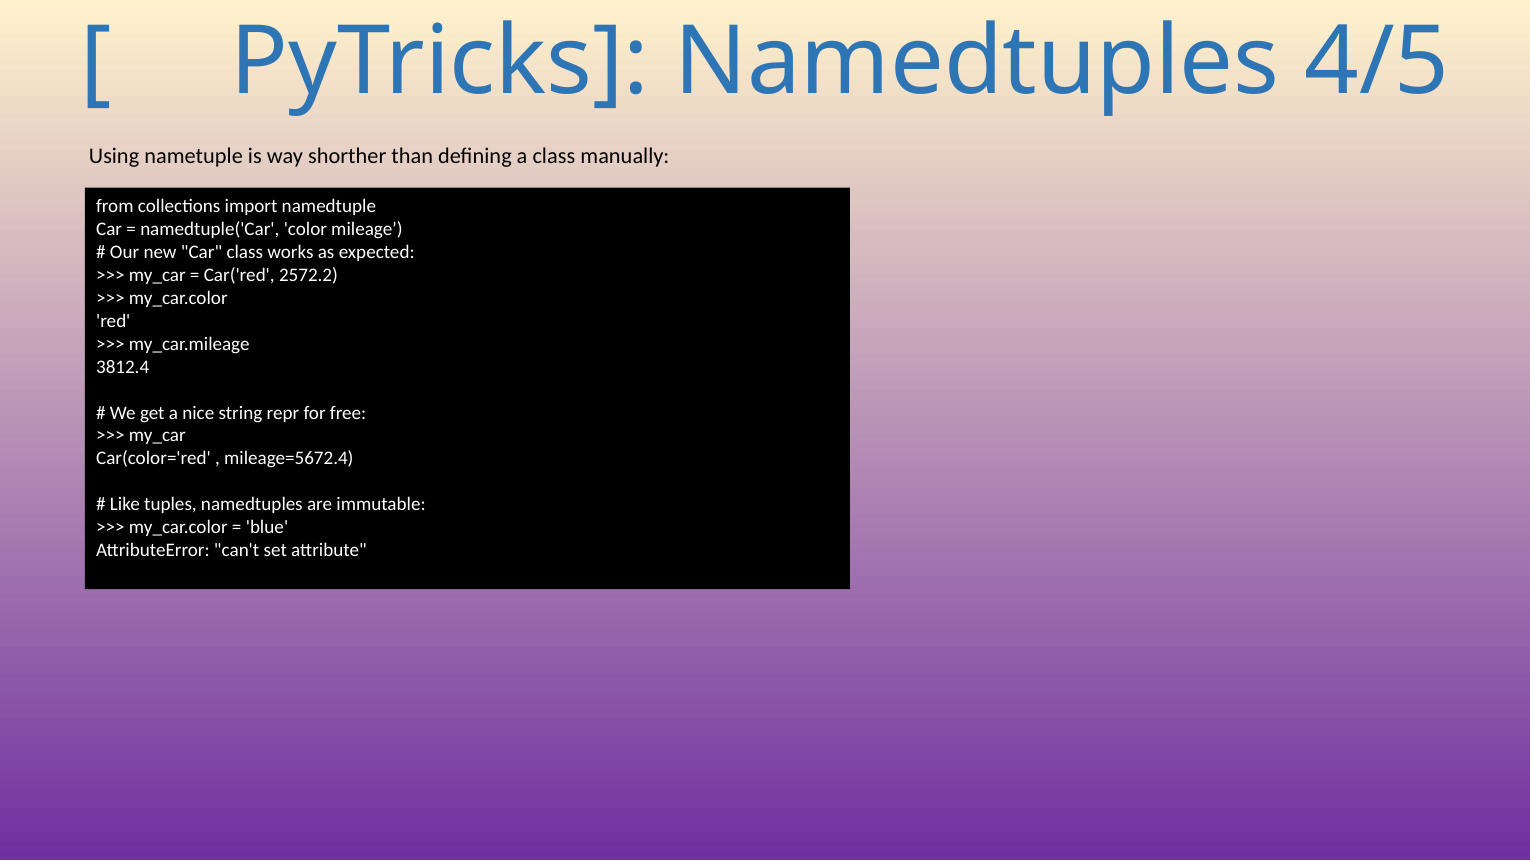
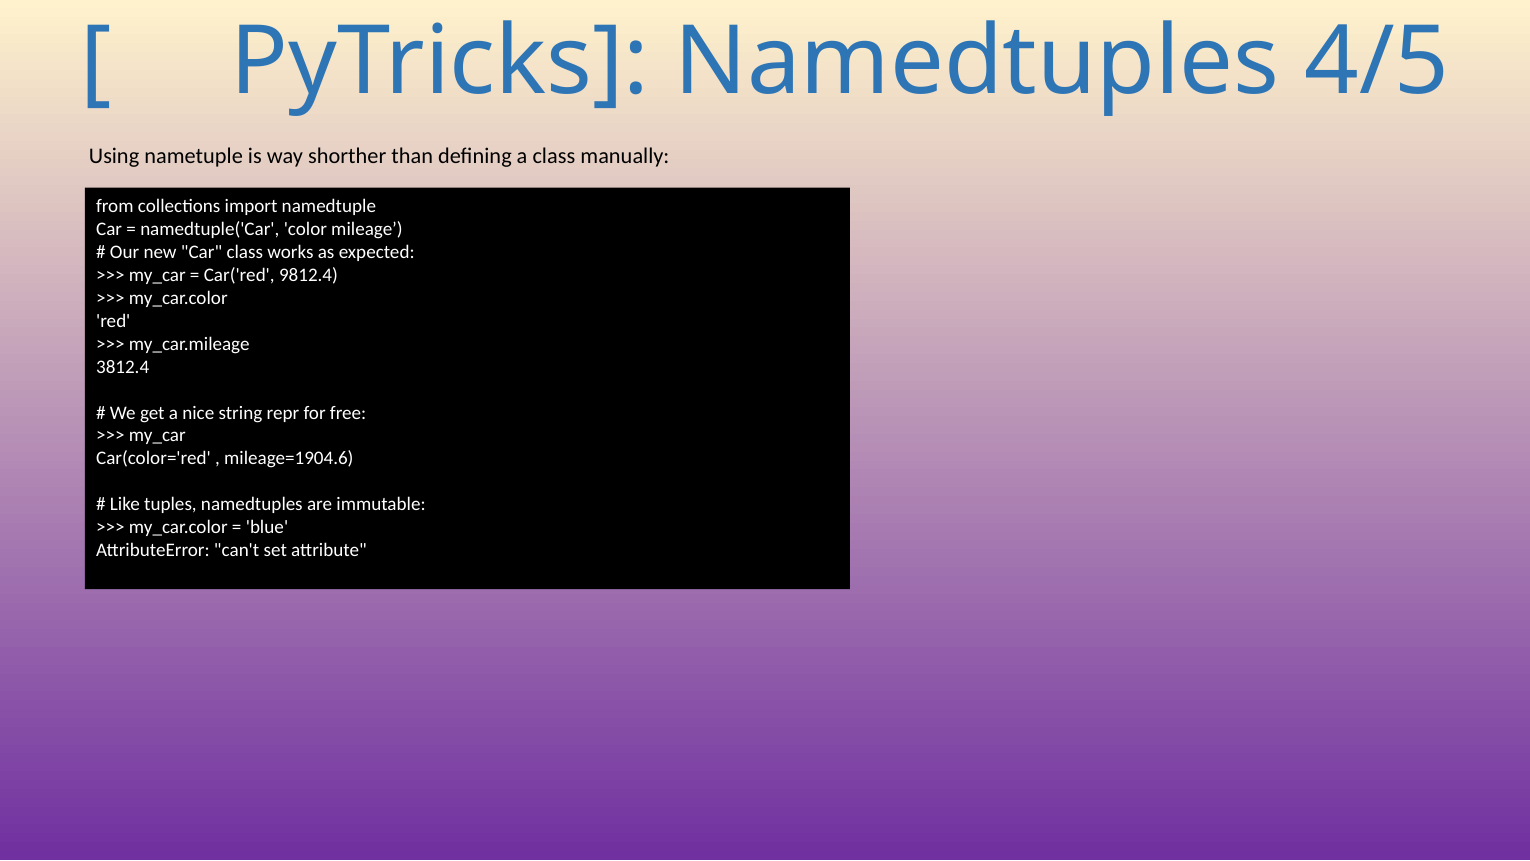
2572.2: 2572.2 -> 9812.4
mileage=5672.4: mileage=5672.4 -> mileage=1904.6
